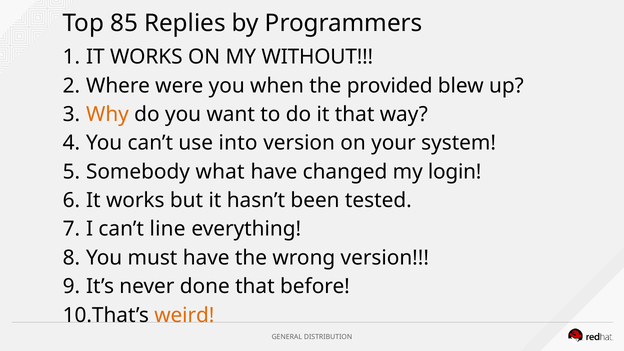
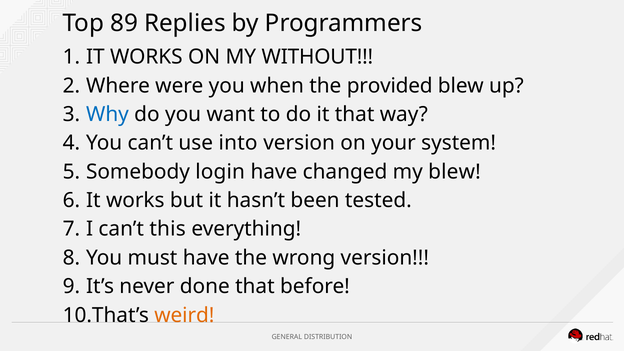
85: 85 -> 89
Why colour: orange -> blue
what: what -> login
my login: login -> blew
line: line -> this
